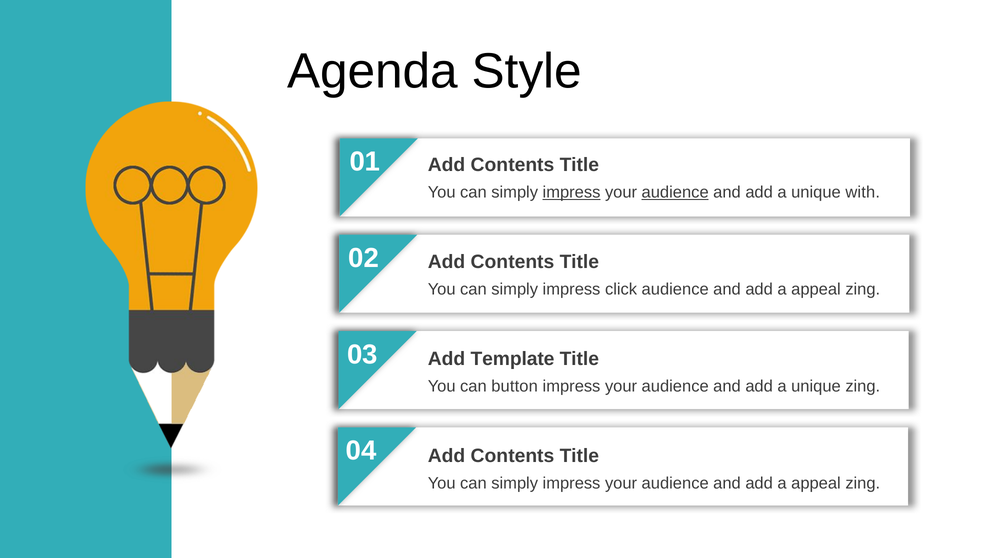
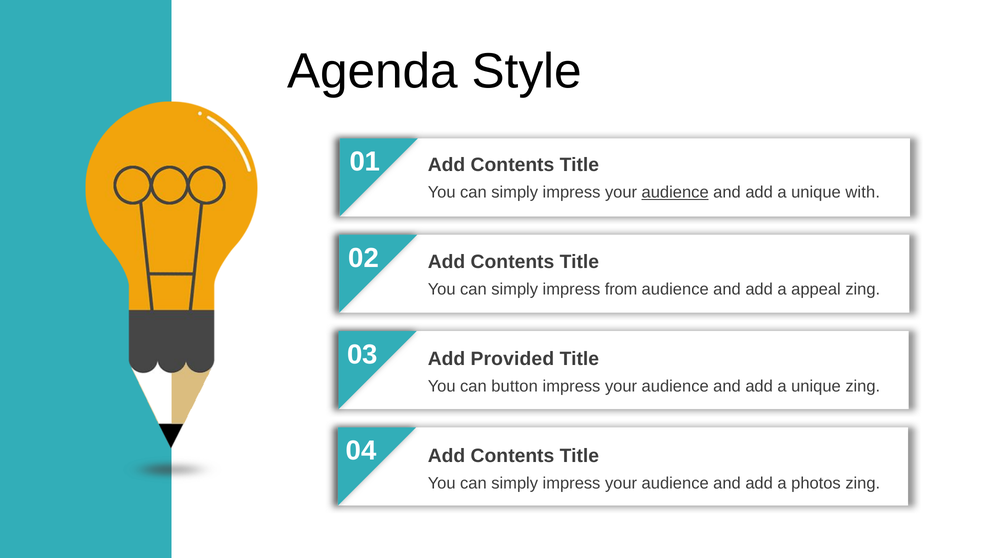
impress at (571, 192) underline: present -> none
click: click -> from
Template: Template -> Provided
appeal at (816, 483): appeal -> photos
